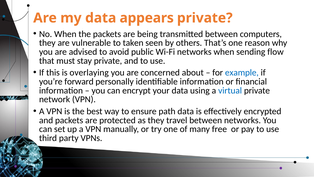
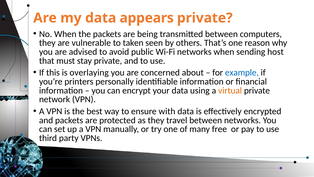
flow: flow -> host
forward: forward -> printers
virtual colour: blue -> orange
path: path -> with
